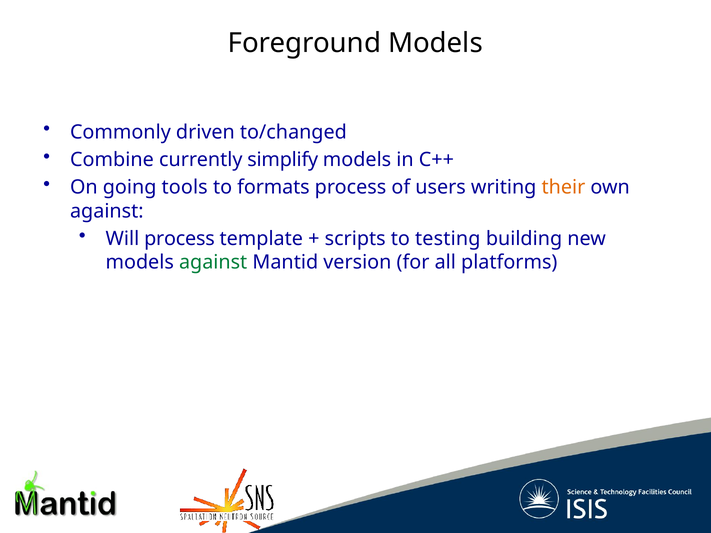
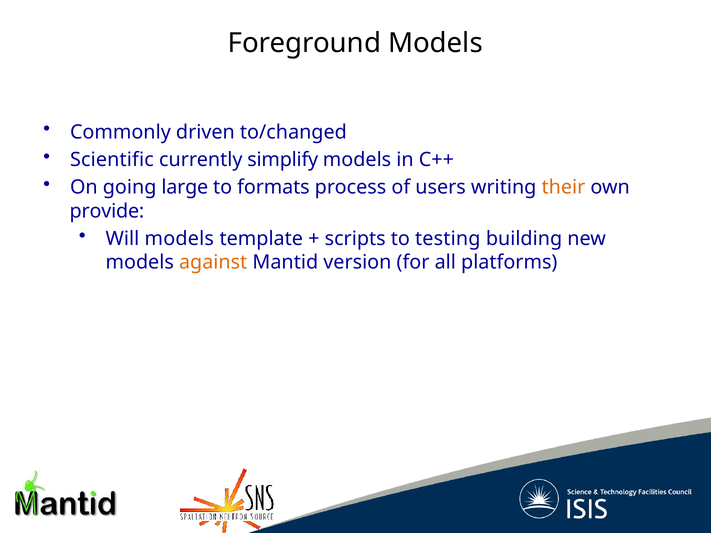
Combine: Combine -> Scientific
tools: tools -> large
against at (107, 211): against -> provide
Will process: process -> models
against at (213, 263) colour: green -> orange
